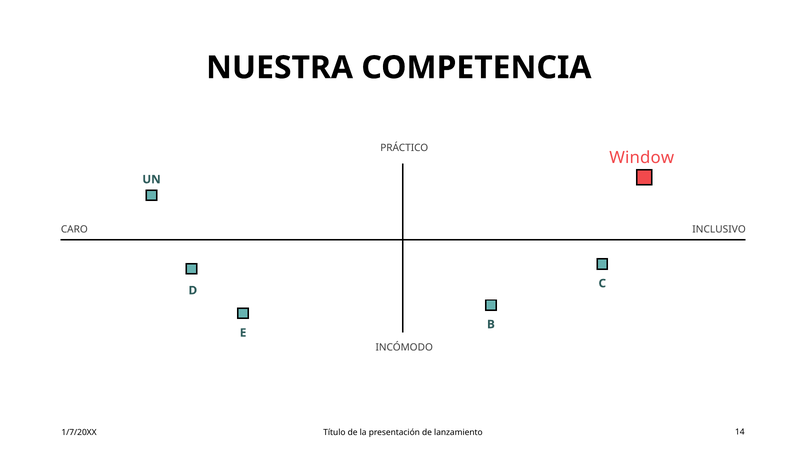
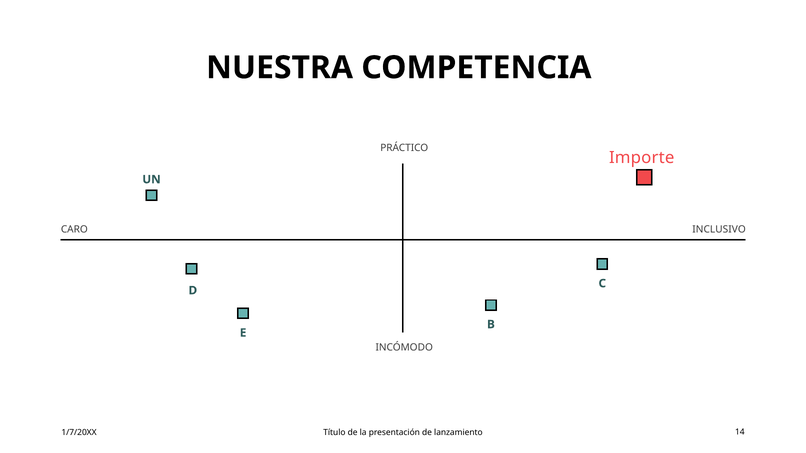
Window: Window -> Importe
